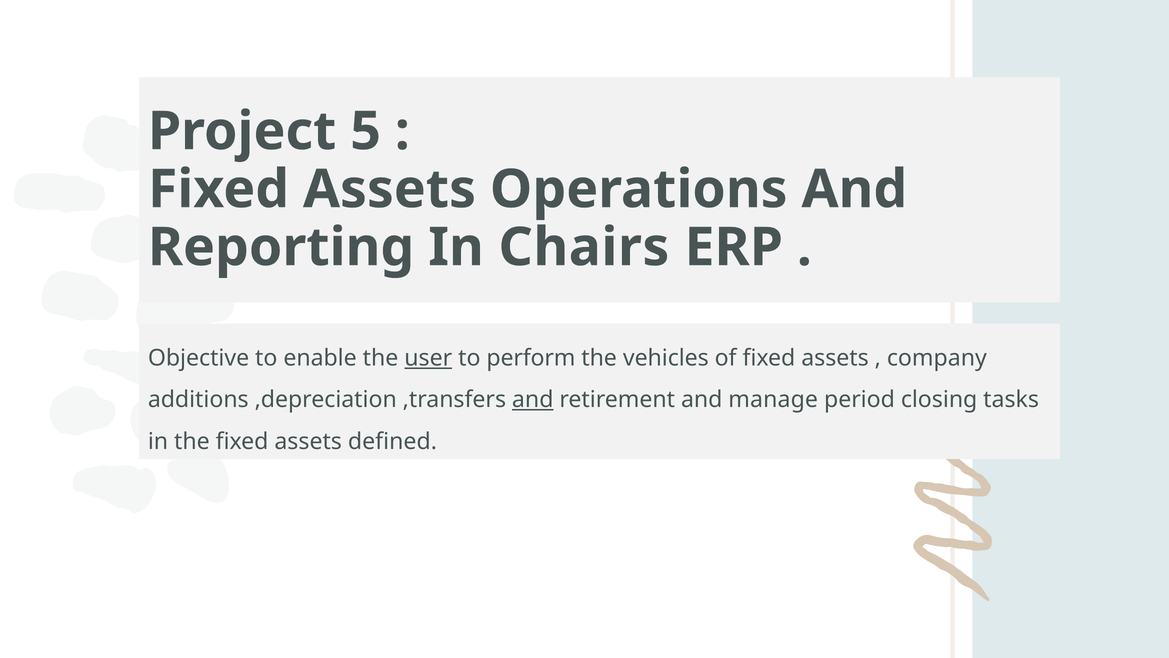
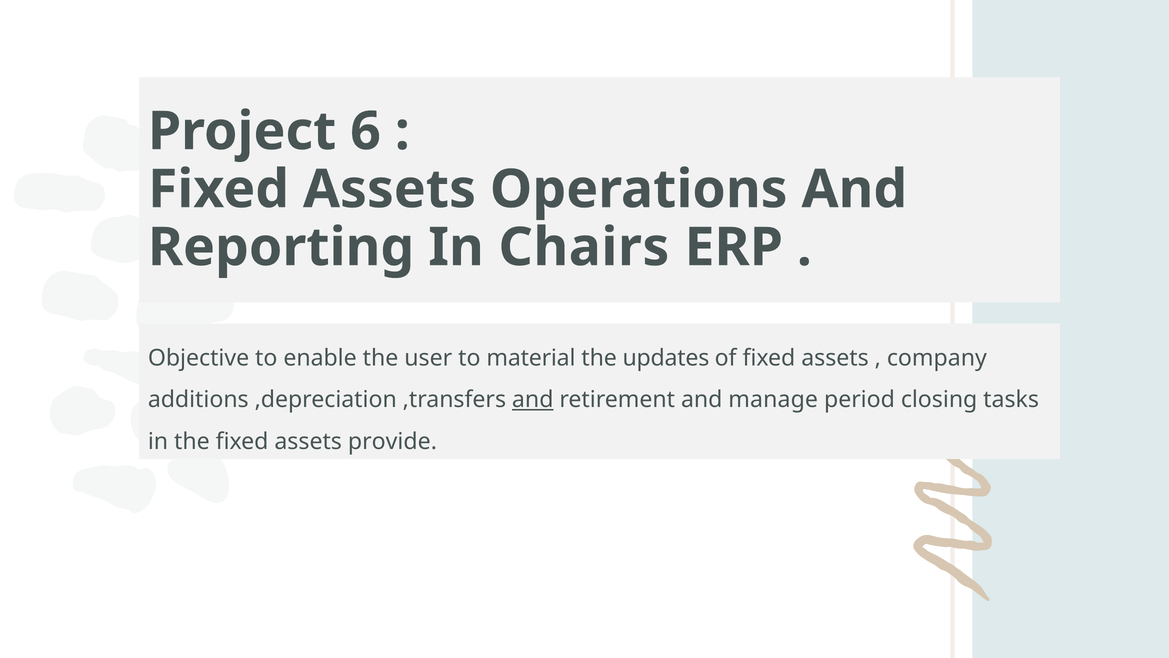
5: 5 -> 6
user underline: present -> none
perform: perform -> material
vehicles: vehicles -> updates
defined: defined -> provide
